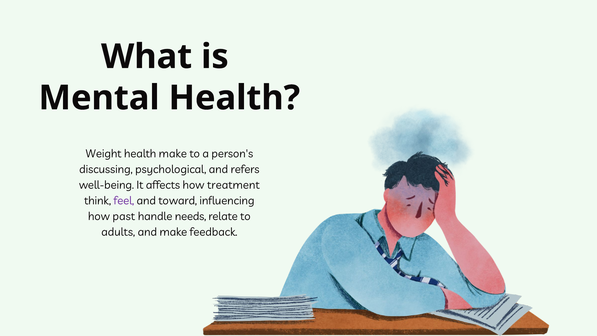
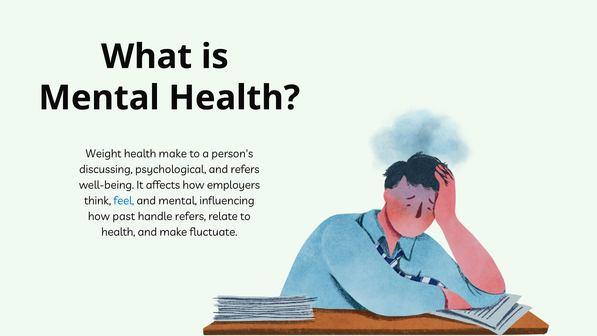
treatment: treatment -> employers
feel colour: purple -> blue
and toward: toward -> mental
handle needs: needs -> refers
adults at (118, 232): adults -> health
feedback: feedback -> fluctuate
